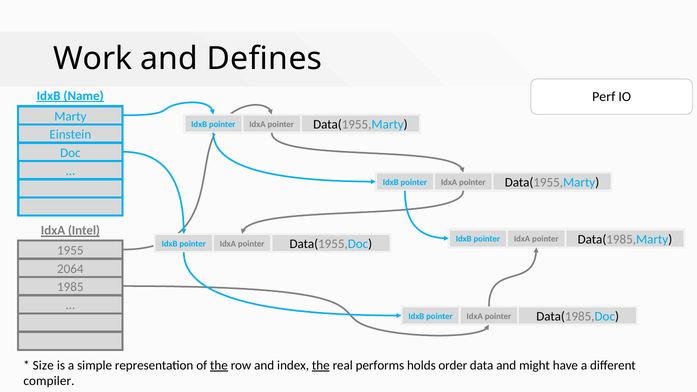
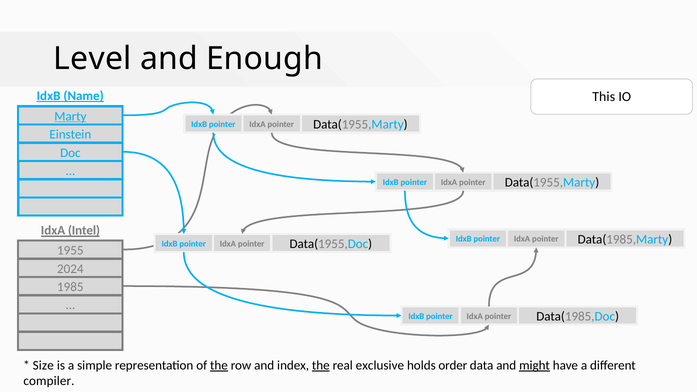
Work: Work -> Level
Defines: Defines -> Enough
Perf: Perf -> This
Marty underline: none -> present
2064: 2064 -> 2024
performs: performs -> exclusive
might underline: none -> present
